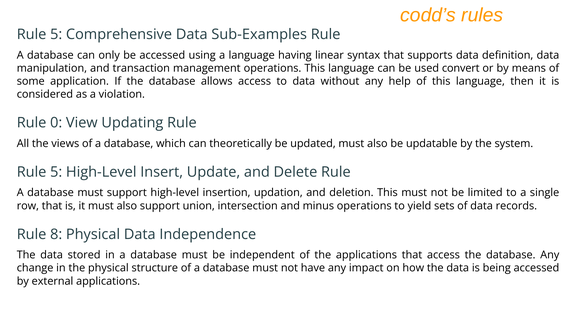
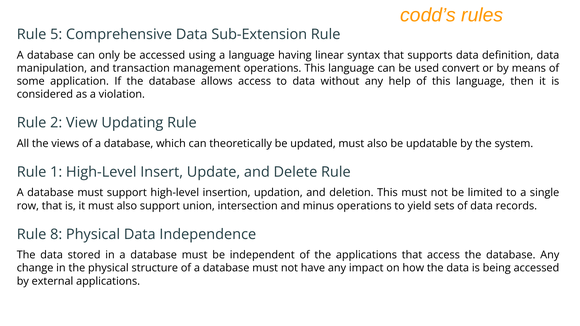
Sub-Examples: Sub-Examples -> Sub-Extension
0: 0 -> 2
5 at (56, 172): 5 -> 1
